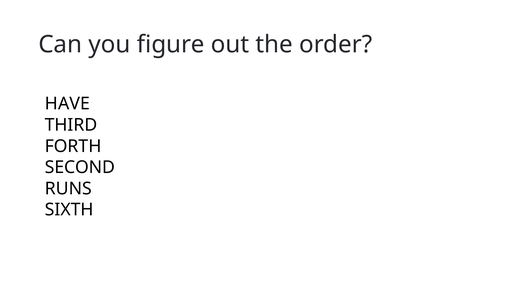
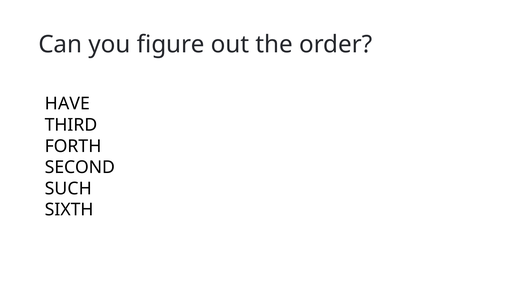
RUNS: RUNS -> SUCH
